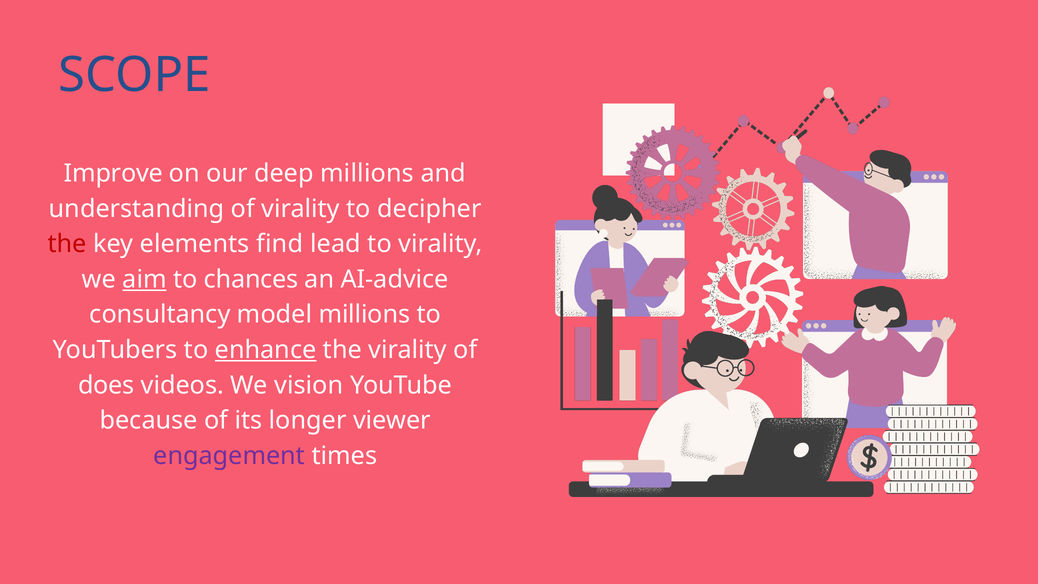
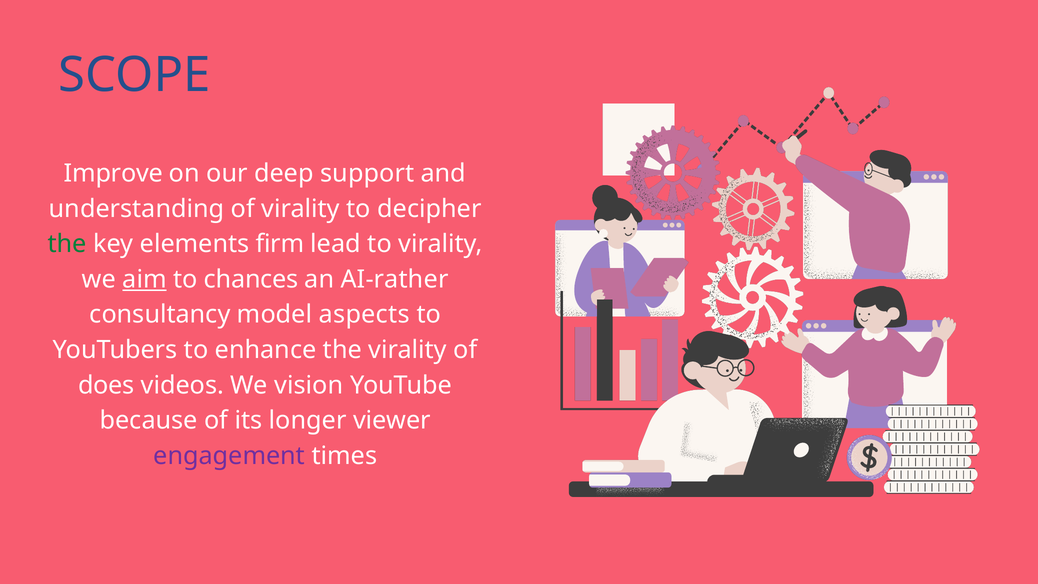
deep millions: millions -> support
the at (67, 244) colour: red -> green
find: find -> firm
AI-advice: AI-advice -> AI-rather
model millions: millions -> aspects
enhance underline: present -> none
